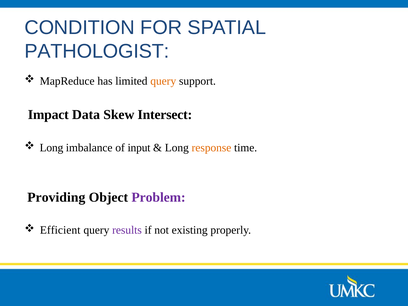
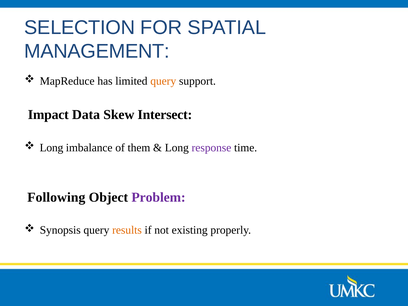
CONDITION: CONDITION -> SELECTION
PATHOLOGIST: PATHOLOGIST -> MANAGEMENT
input: input -> them
response colour: orange -> purple
Providing: Providing -> Following
Efficient: Efficient -> Synopsis
results colour: purple -> orange
